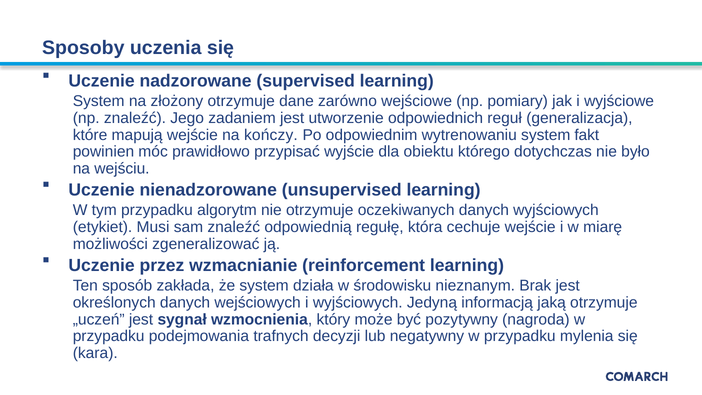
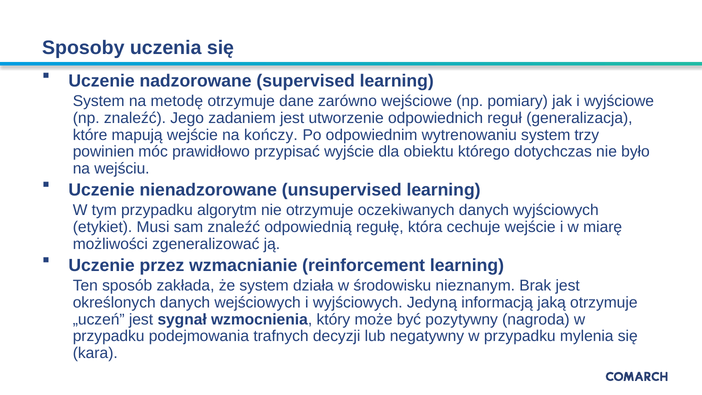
złożony: złożony -> metodę
fakt: fakt -> trzy
